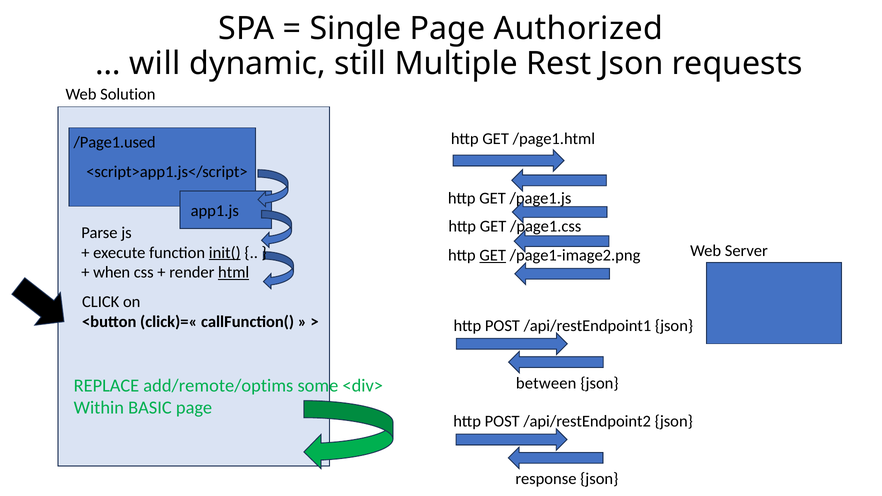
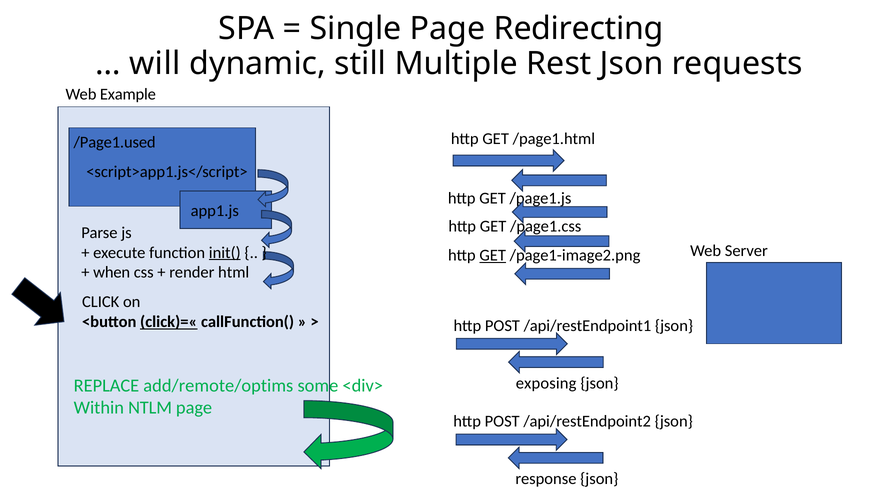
Authorized: Authorized -> Redirecting
Solution: Solution -> Example
html underline: present -> none
click)=« underline: none -> present
between: between -> exposing
BASIC: BASIC -> NTLM
